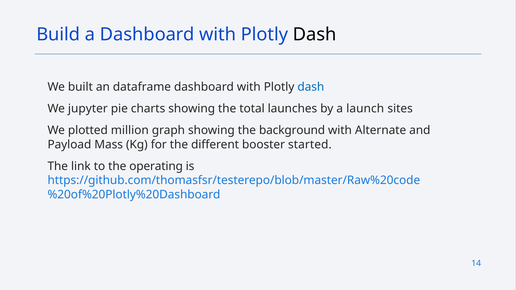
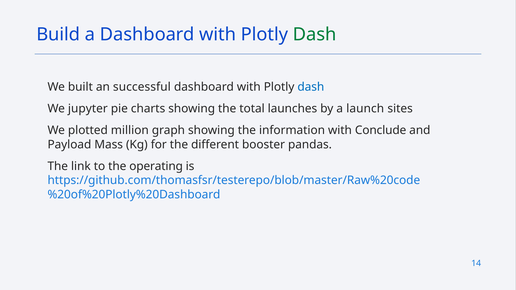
Dash at (315, 34) colour: black -> green
dataframe: dataframe -> successful
background: background -> information
Alternate: Alternate -> Conclude
started: started -> pandas
